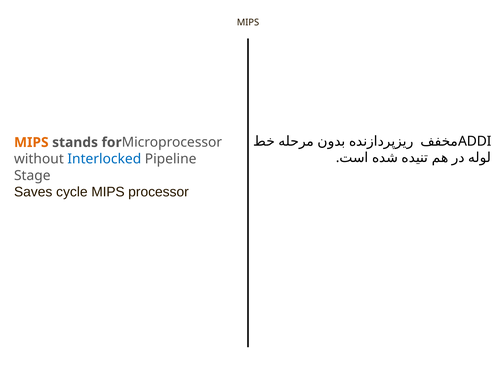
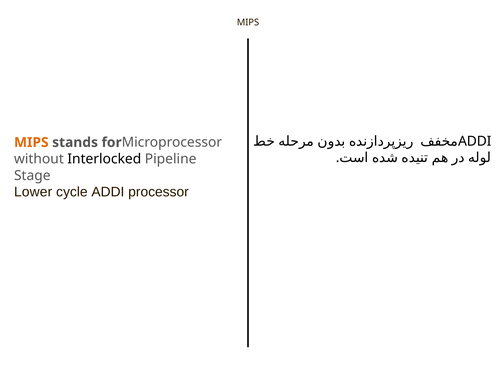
Interlocked colour: blue -> black
Saves: Saves -> Lower
cycle MIPS: MIPS -> ADDI
